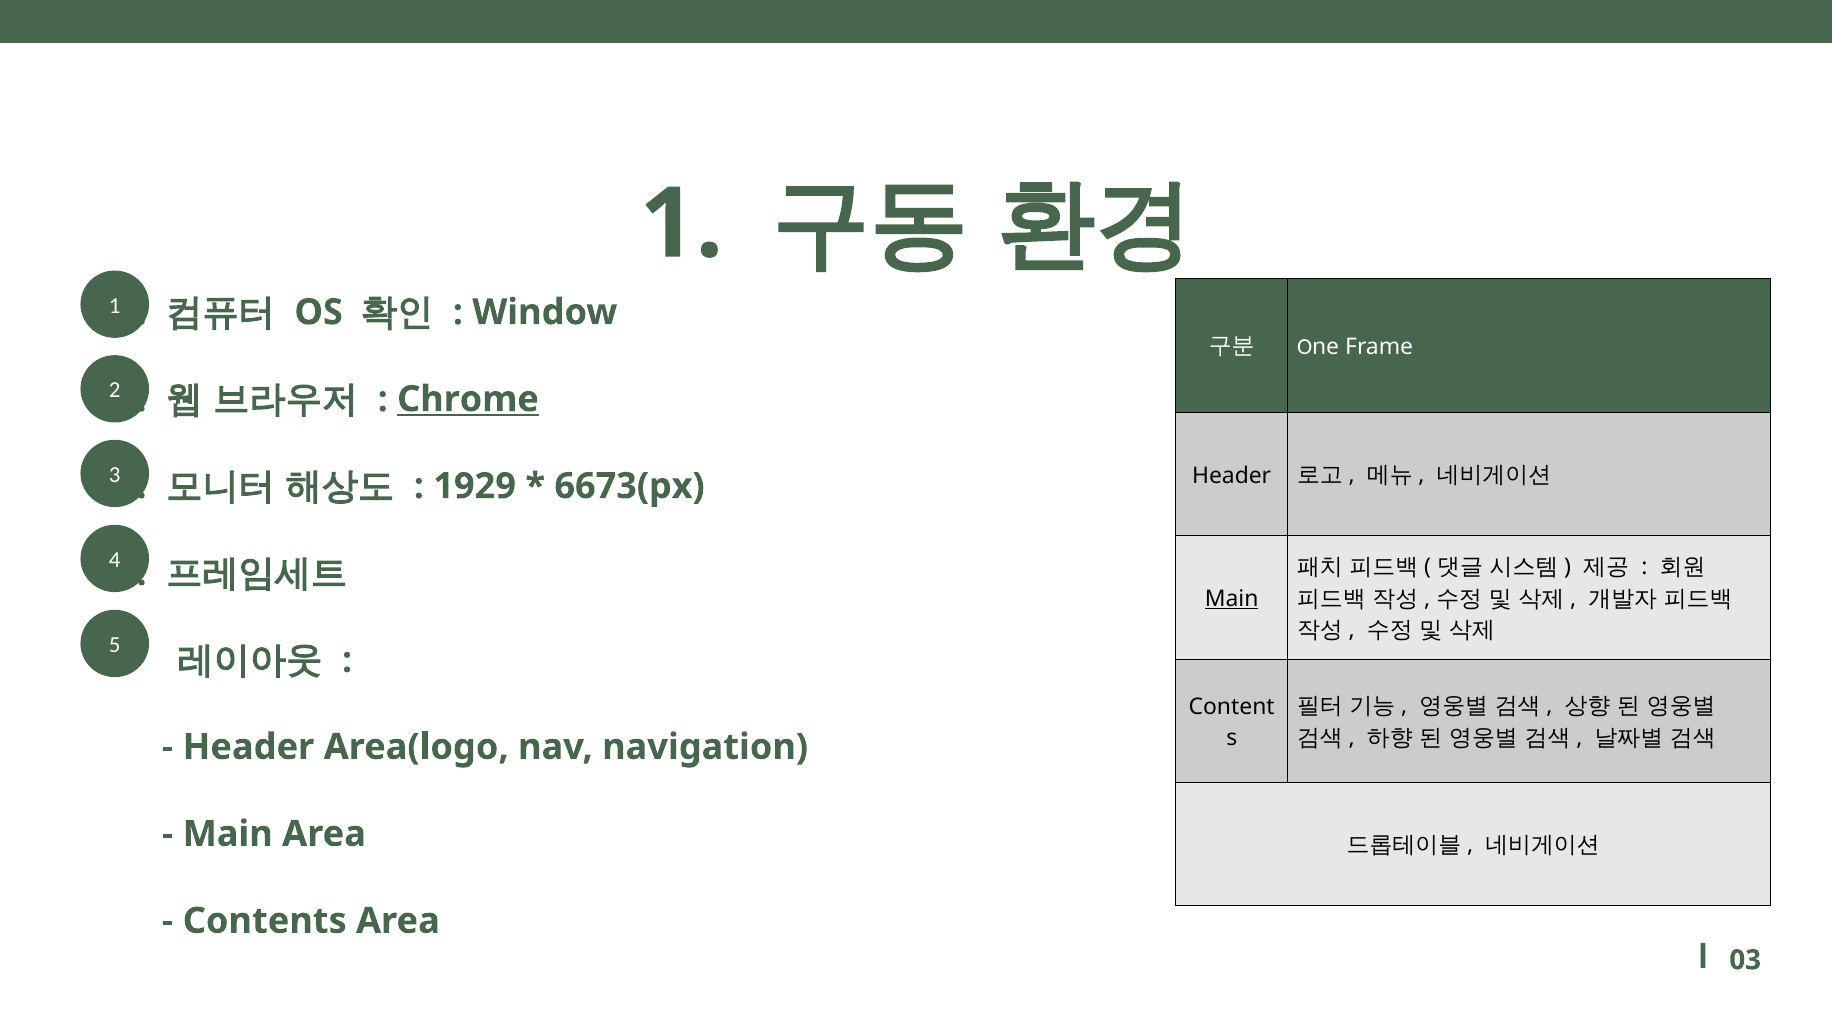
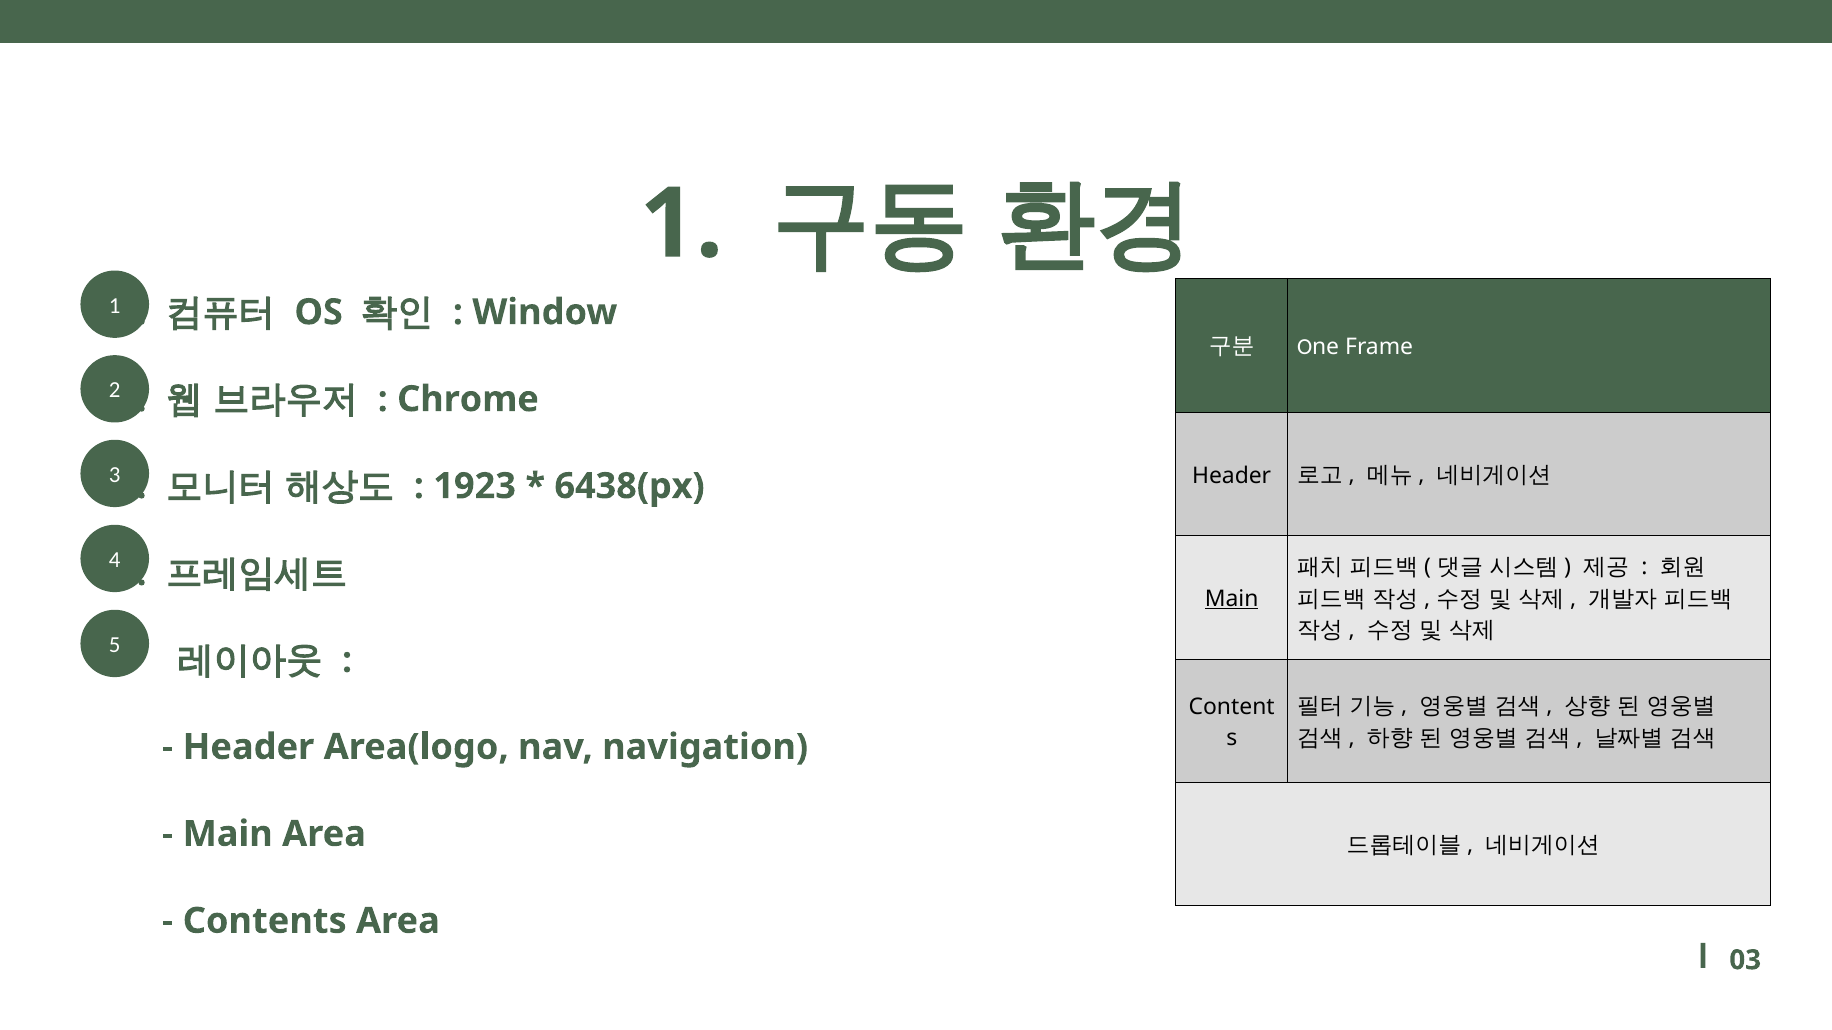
Chrome underline: present -> none
1929: 1929 -> 1923
6673(px: 6673(px -> 6438(px
